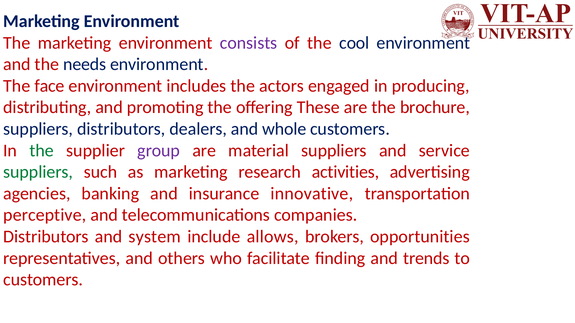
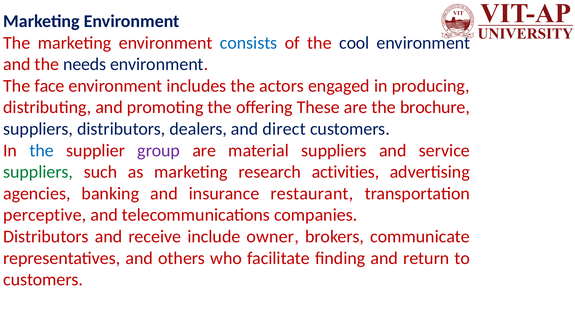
consists colour: purple -> blue
whole: whole -> direct
the at (42, 151) colour: green -> blue
innovative: innovative -> restaurant
system: system -> receive
allows: allows -> owner
opportunities: opportunities -> communicate
trends: trends -> return
